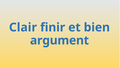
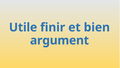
Clair: Clair -> Utile
